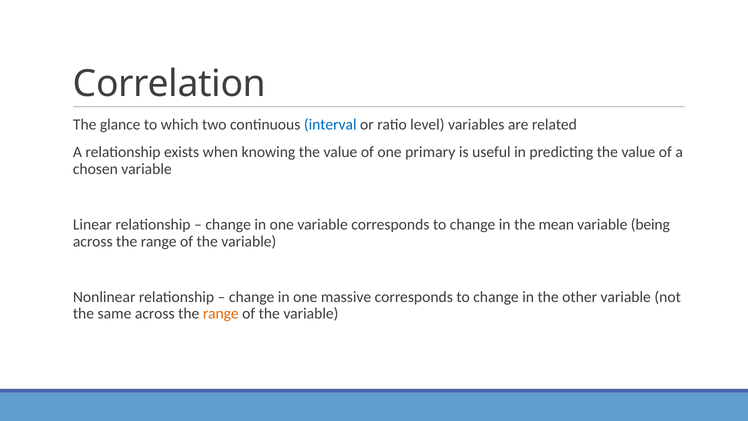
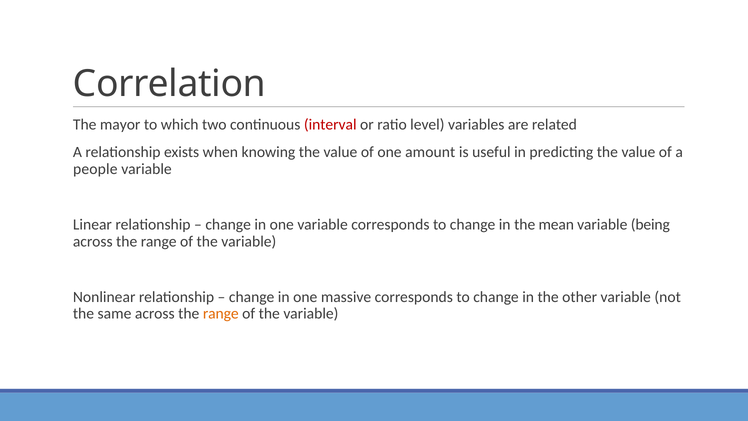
glance: glance -> mayor
interval colour: blue -> red
primary: primary -> amount
chosen: chosen -> people
